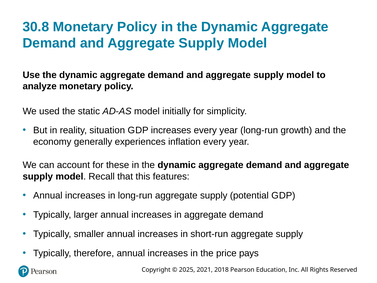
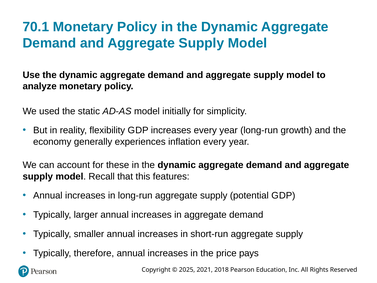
30.8: 30.8 -> 70.1
situation: situation -> flexibility
